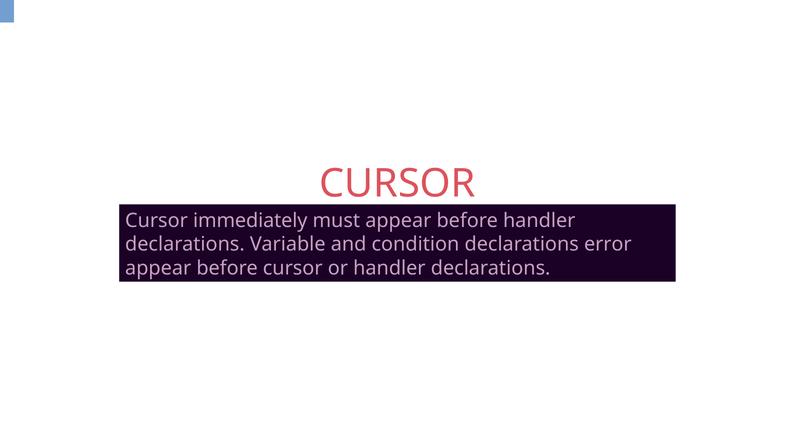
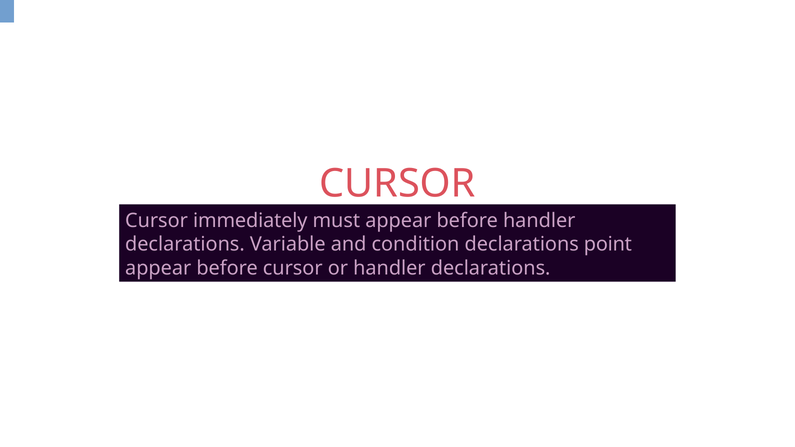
error: error -> point
